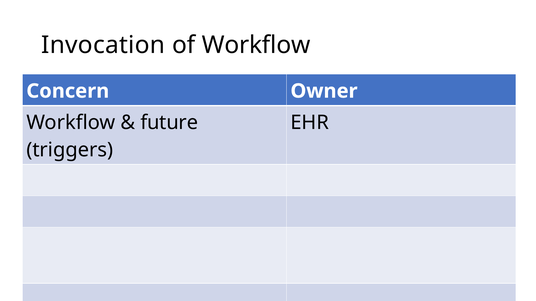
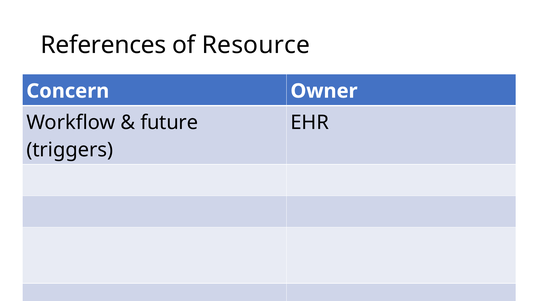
Invocation: Invocation -> References
of Workflow: Workflow -> Resource
